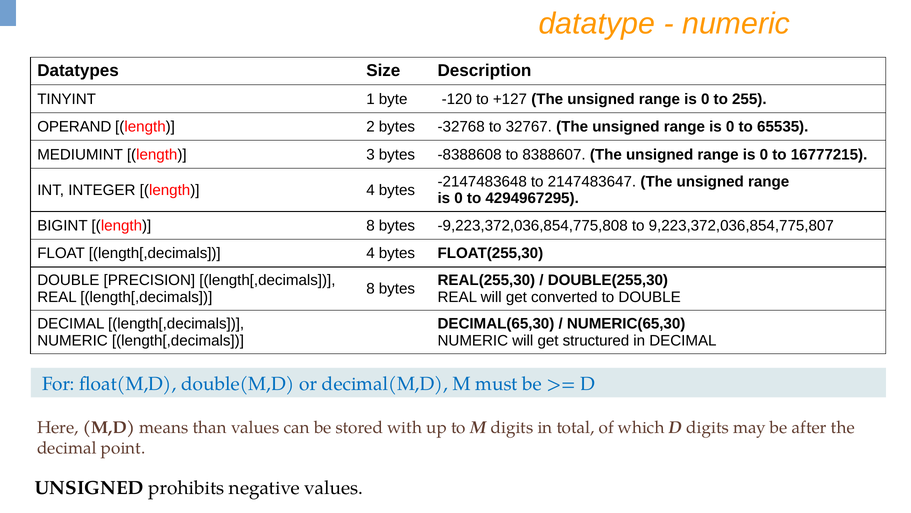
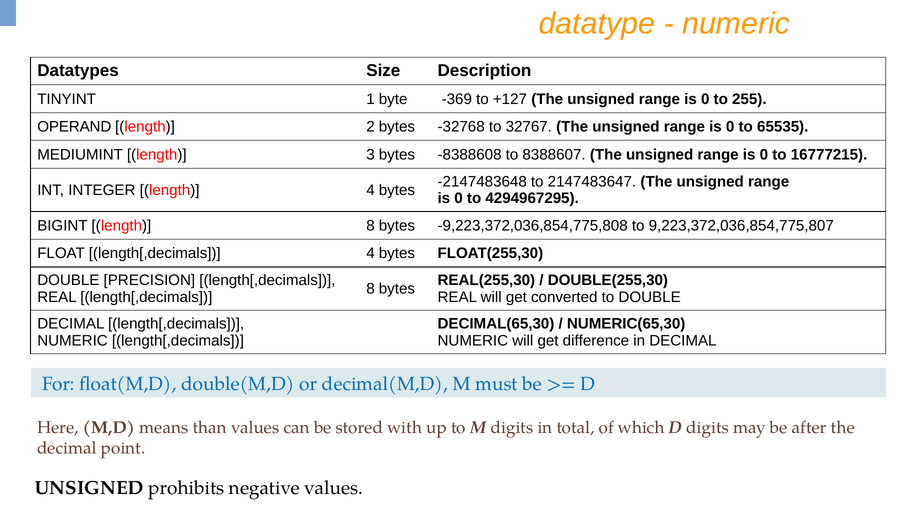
-120: -120 -> -369
structured: structured -> difference
